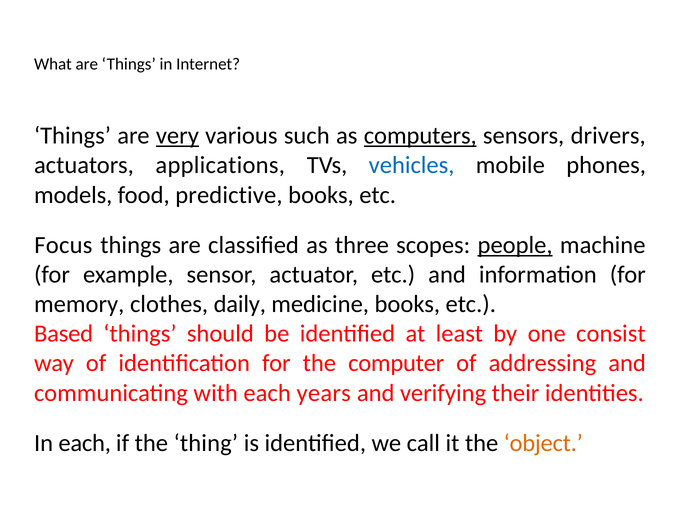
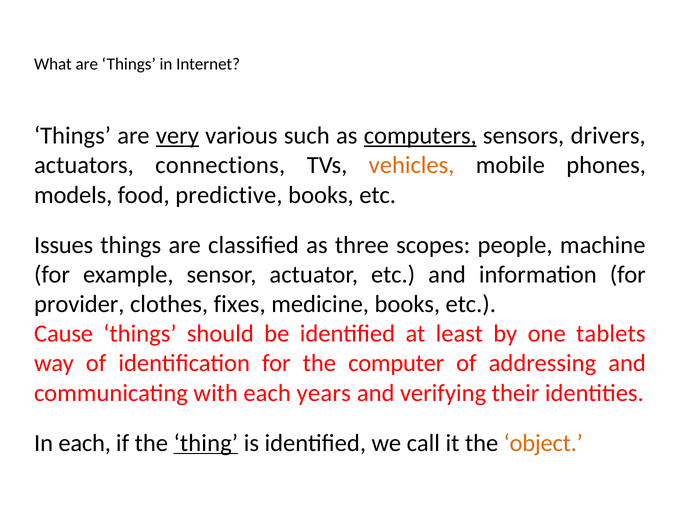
applications: applications -> connections
vehicles colour: blue -> orange
Focus: Focus -> Issues
people underline: present -> none
memory: memory -> provider
daily: daily -> fixes
Based: Based -> Cause
consist: consist -> tablets
thing underline: none -> present
